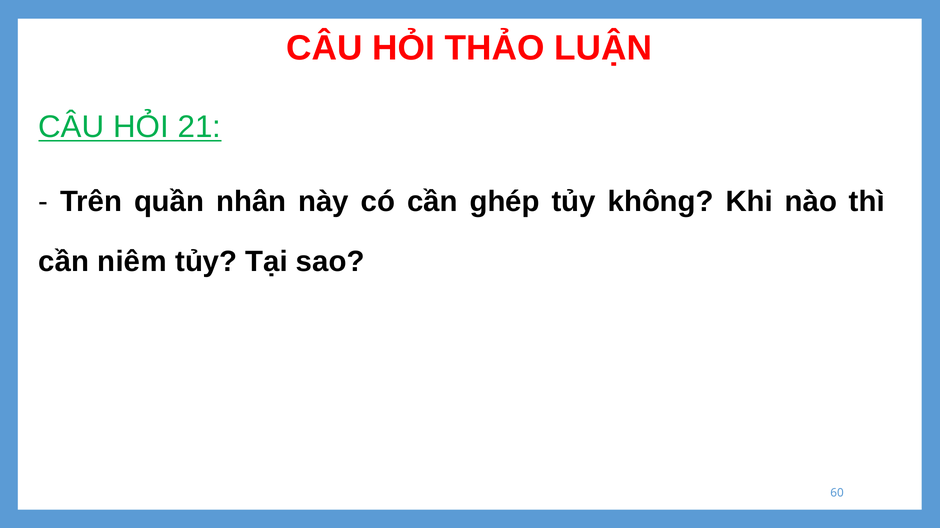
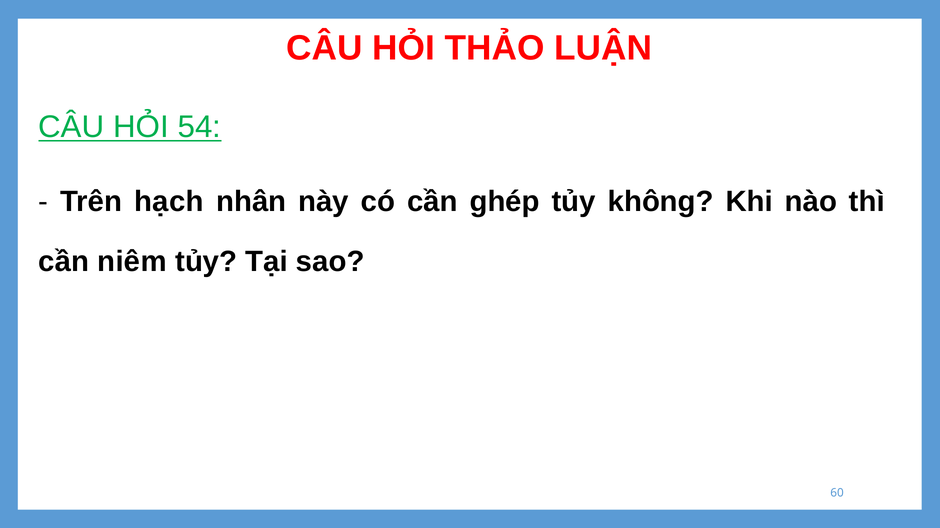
21: 21 -> 54
quần: quần -> hạch
